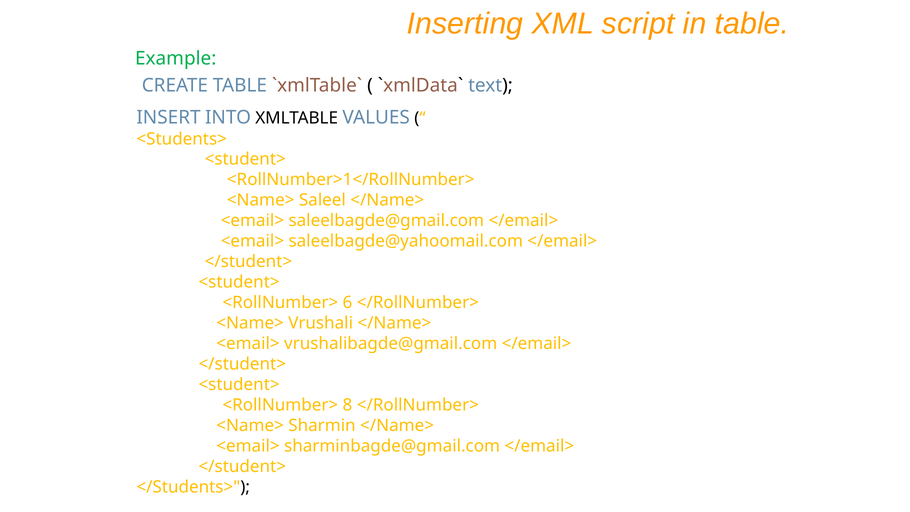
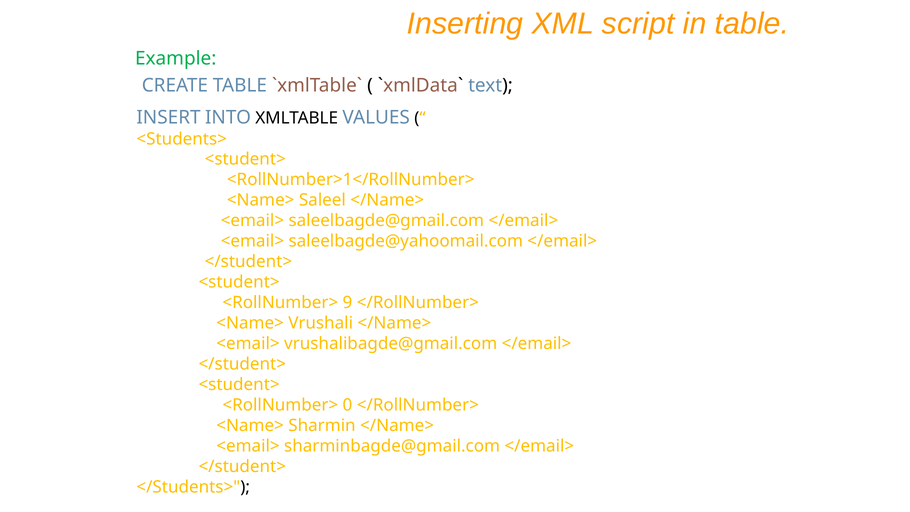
6: 6 -> 9
8: 8 -> 0
